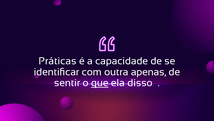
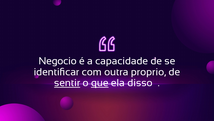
Práticas: Práticas -> Negocio
apenas: apenas -> proprio
sentir underline: none -> present
